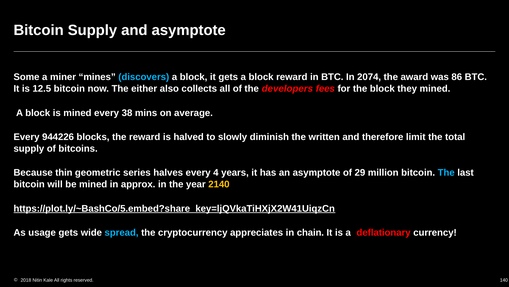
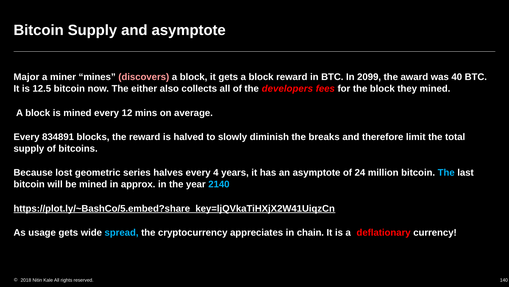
Some: Some -> Major
discovers colour: light blue -> pink
2074: 2074 -> 2099
86: 86 -> 40
38: 38 -> 12
944226: 944226 -> 834891
written: written -> breaks
thin: thin -> lost
29: 29 -> 24
2140 colour: yellow -> light blue
